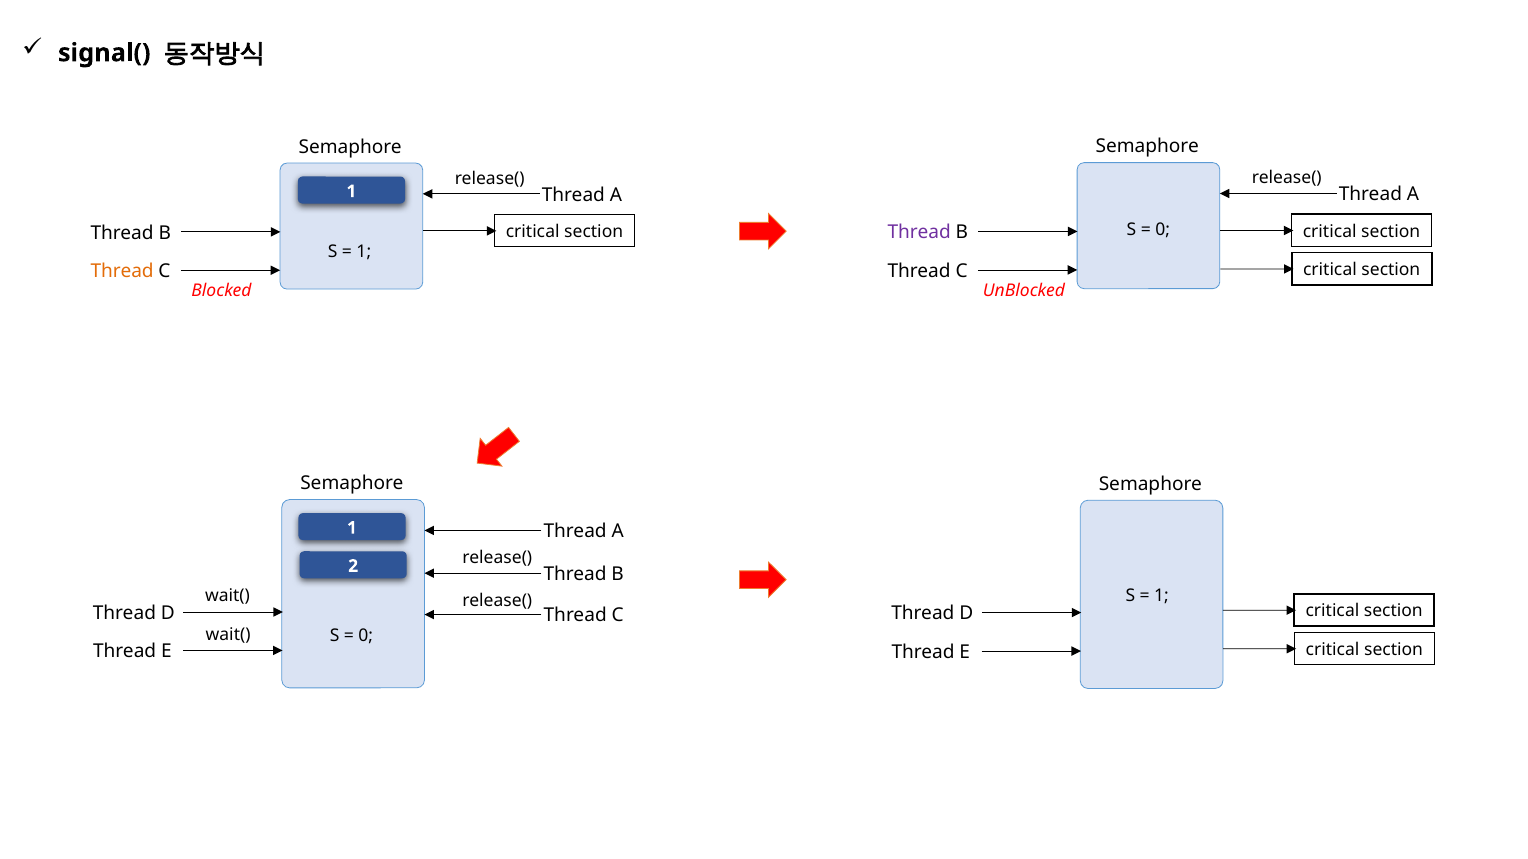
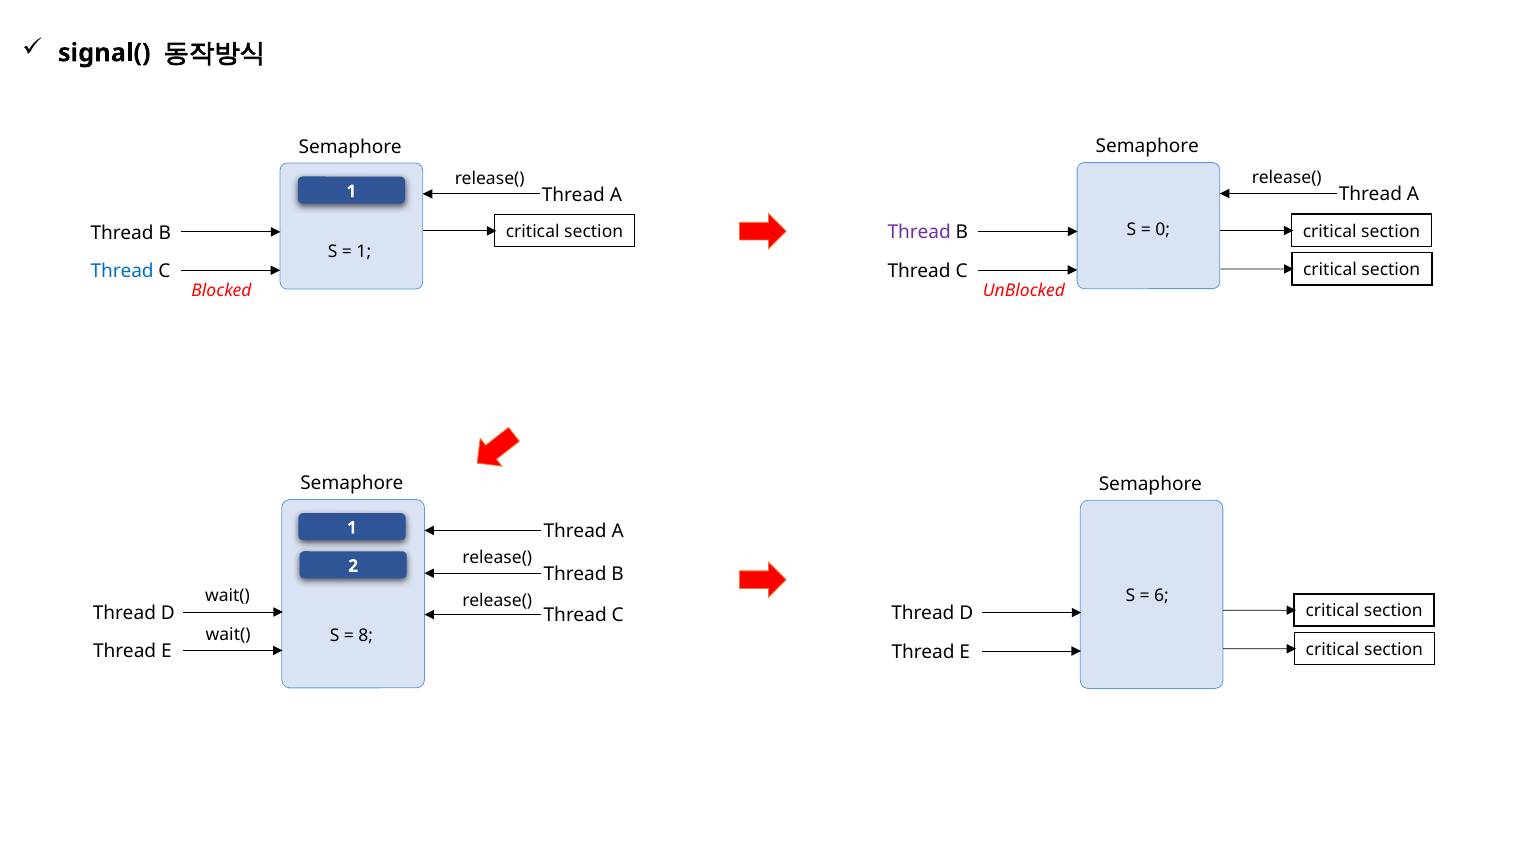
Thread at (122, 271) colour: orange -> blue
1 at (1161, 596): 1 -> 6
0 at (366, 636): 0 -> 8
